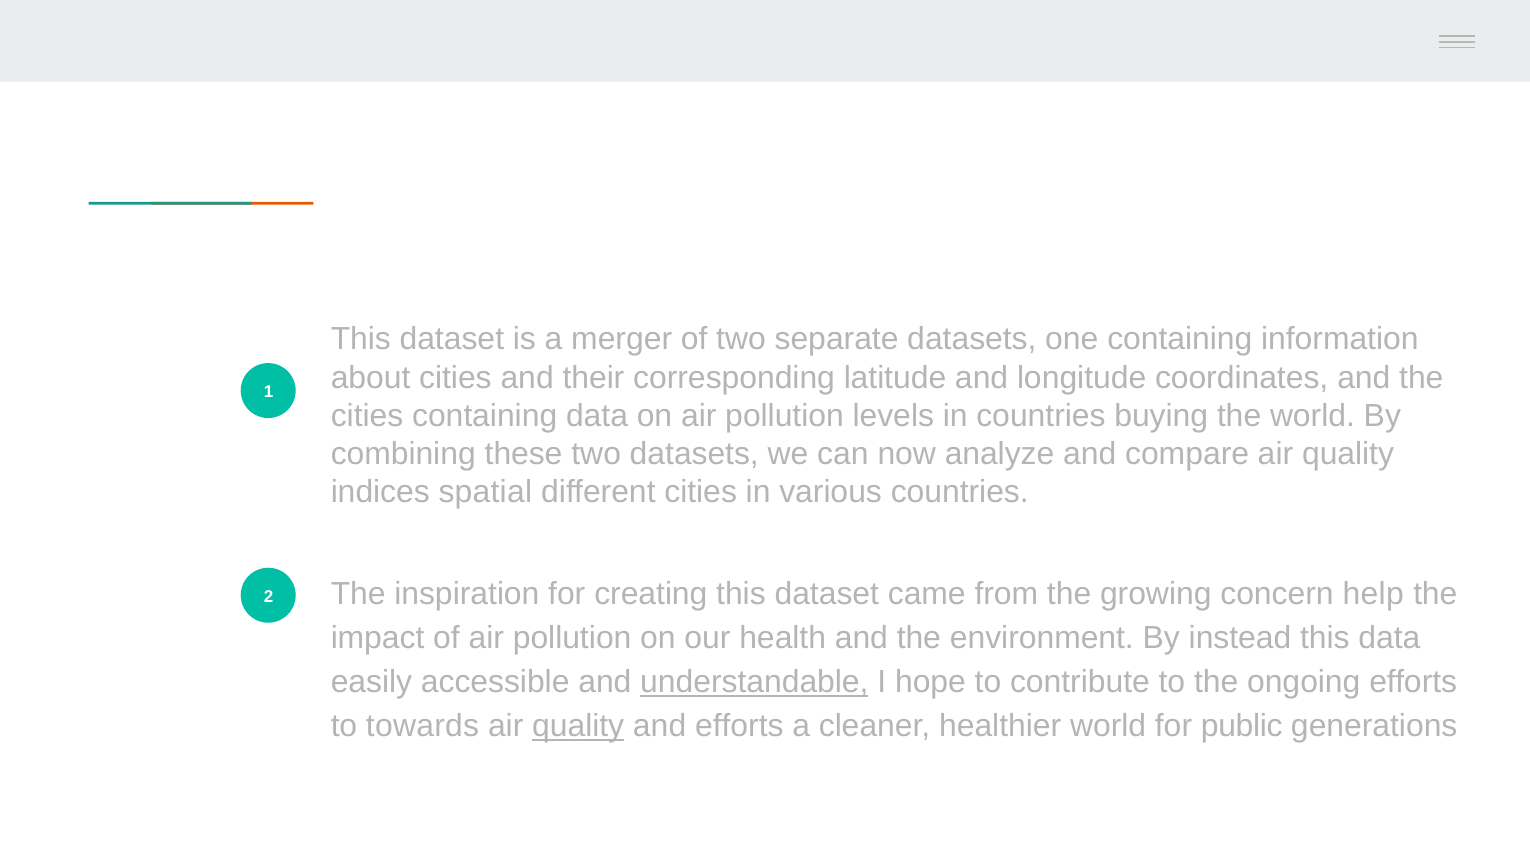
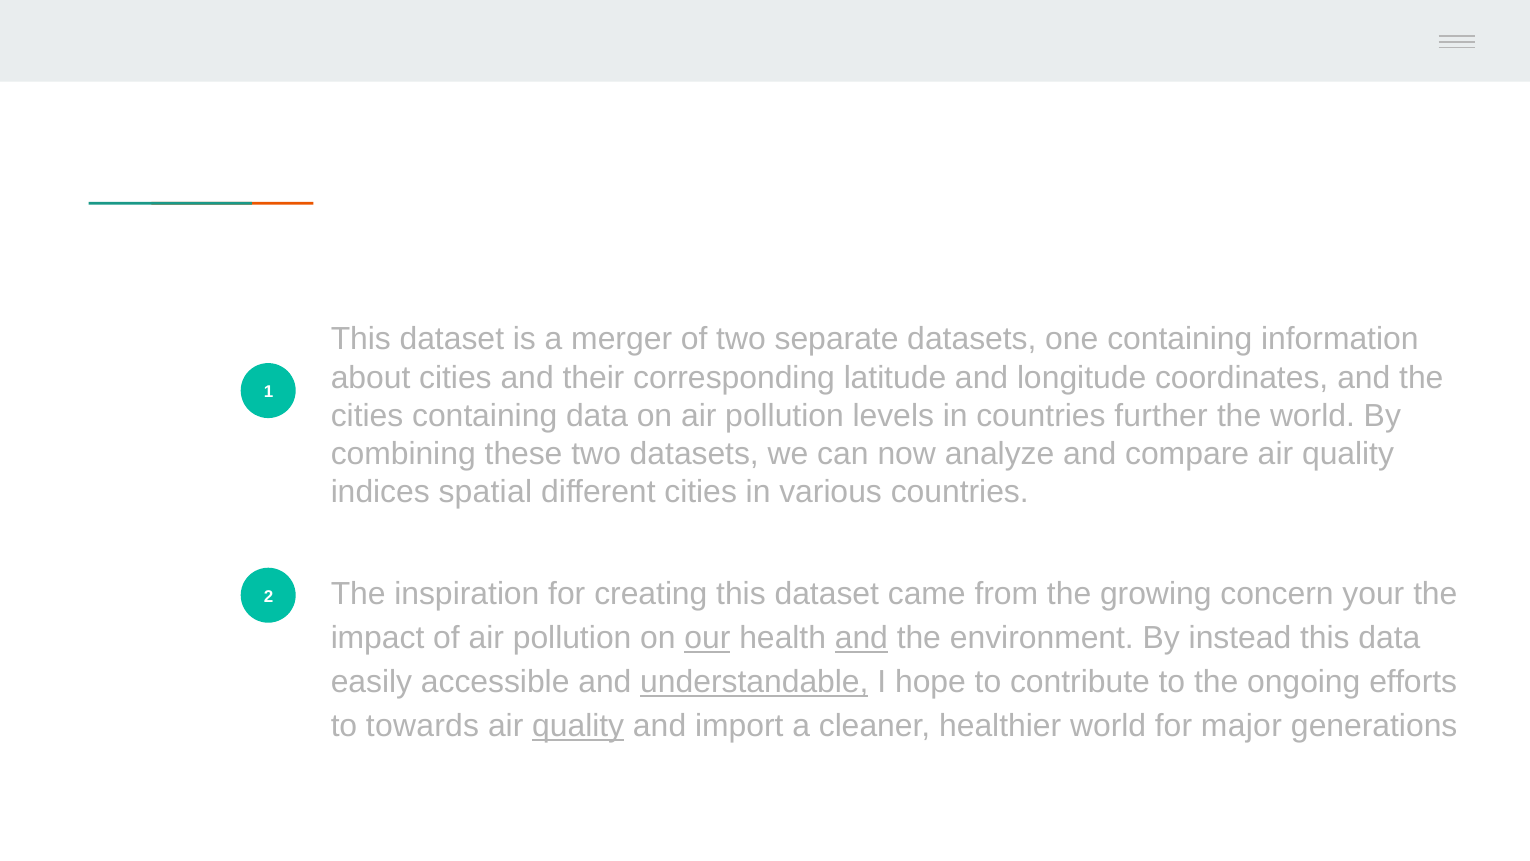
buying: buying -> further
help: help -> your
our underline: none -> present
and at (861, 638) underline: none -> present
and efforts: efforts -> import
public: public -> major
